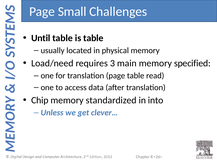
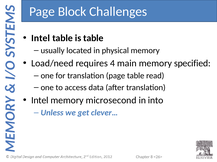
Small: Small -> Block
Until at (41, 38): Until -> Intel
3: 3 -> 4
Chip at (40, 101): Chip -> Intel
standardized: standardized -> microsecond
